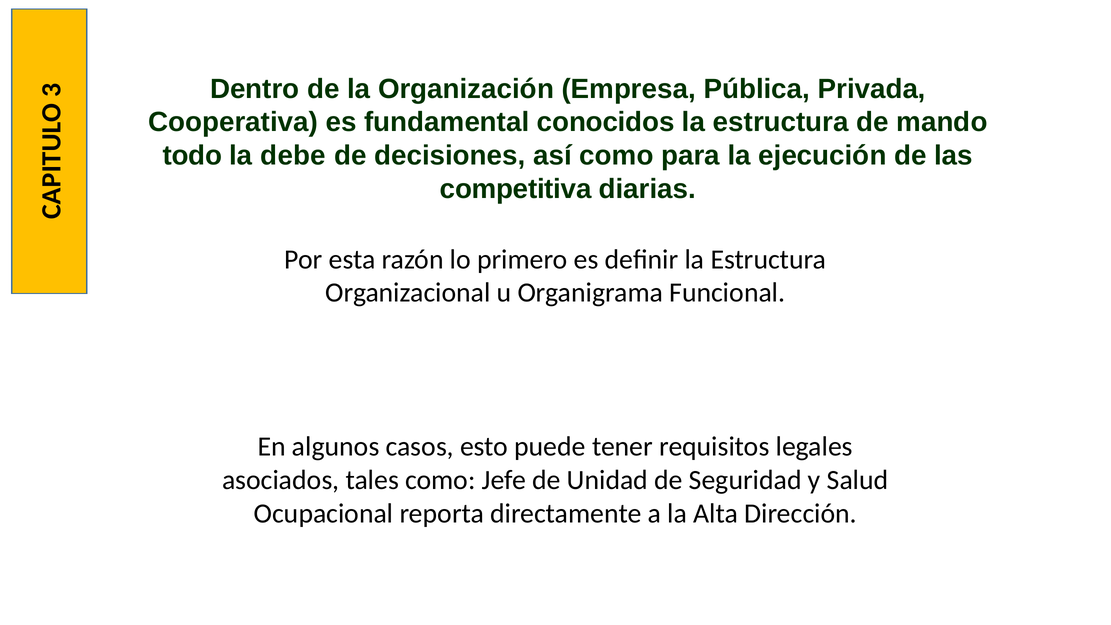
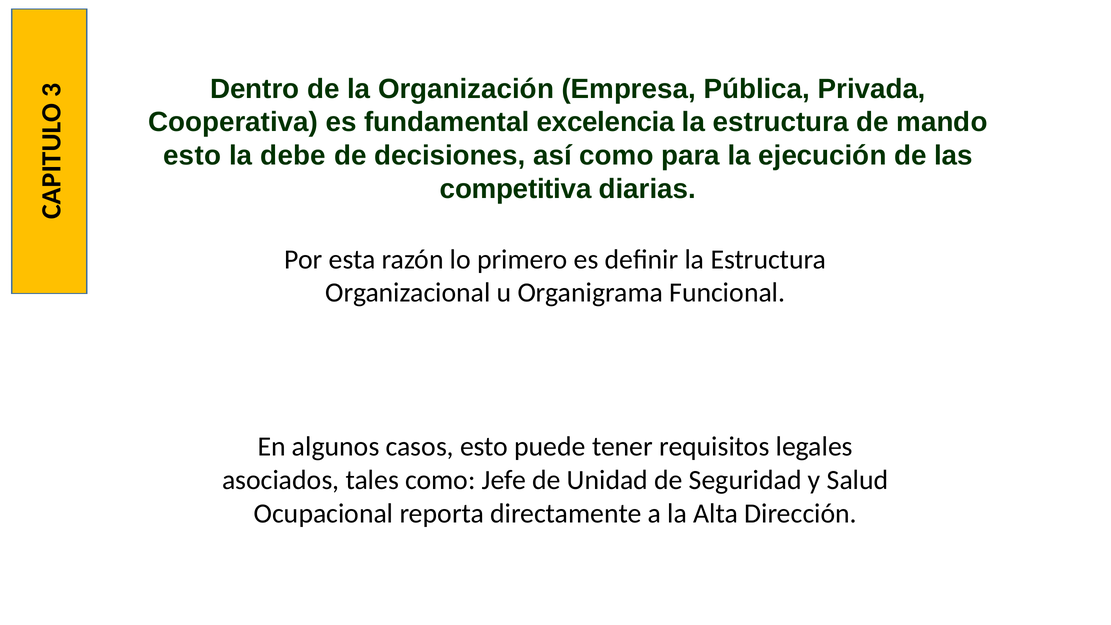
conocidos: conocidos -> excelencia
todo at (192, 156): todo -> esto
